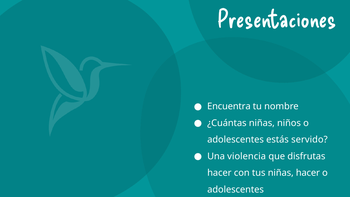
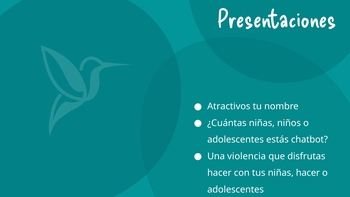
Encuentra: Encuentra -> Atractivos
servido: servido -> chatbot
